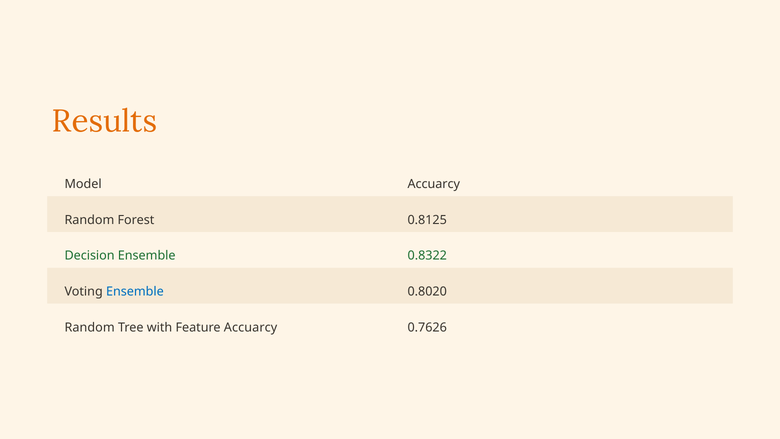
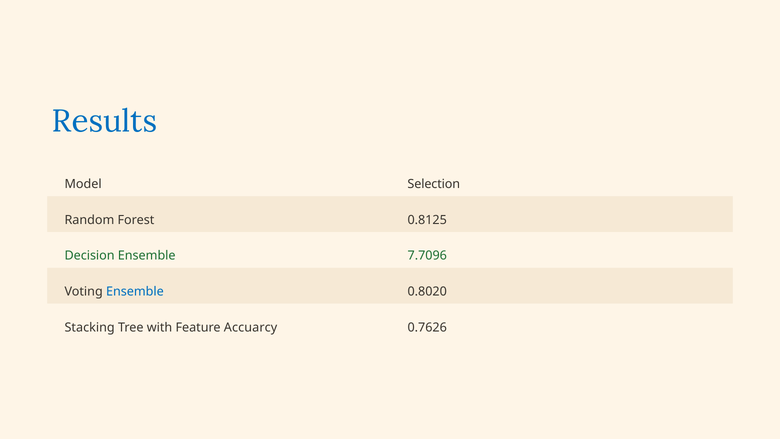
Results colour: orange -> blue
Model Accuarcy: Accuarcy -> Selection
0.8322: 0.8322 -> 7.7096
Random at (90, 327): Random -> Stacking
